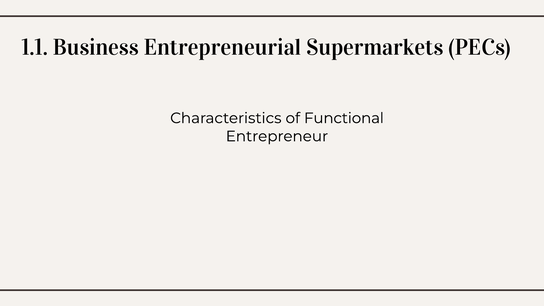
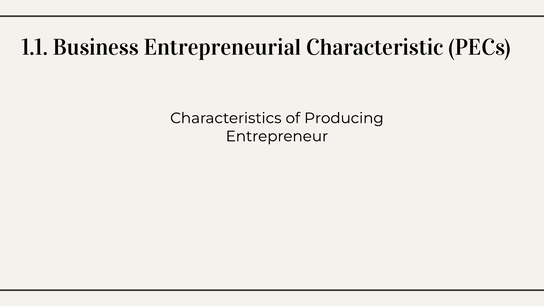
Supermarkets: Supermarkets -> Characteristic
Functional: Functional -> Producing
